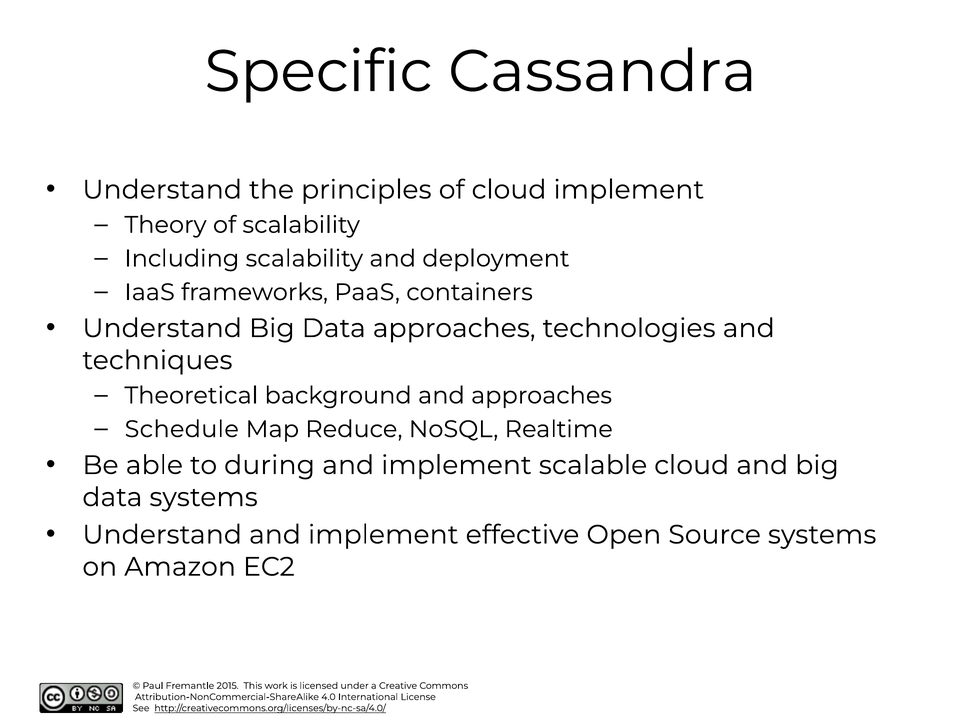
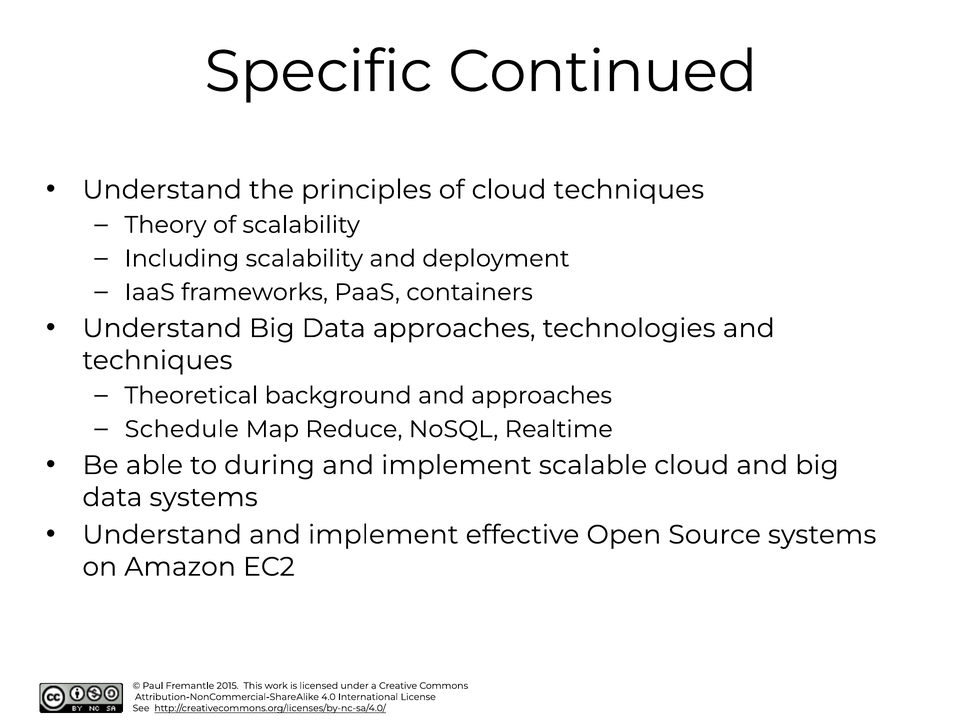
Cassandra: Cassandra -> Continued
cloud implement: implement -> techniques
